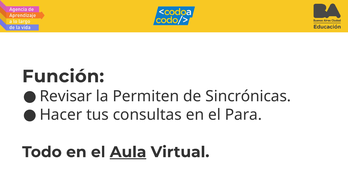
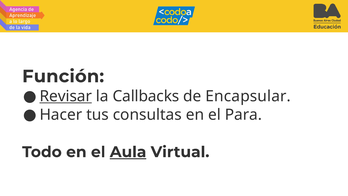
Revisar underline: none -> present
Permiten: Permiten -> Callbacks
Sincrónicas: Sincrónicas -> Encapsular
